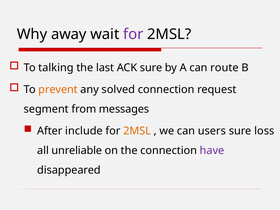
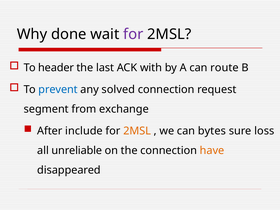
away: away -> done
talking: talking -> header
ACK sure: sure -> with
prevent colour: orange -> blue
messages: messages -> exchange
users: users -> bytes
have colour: purple -> orange
